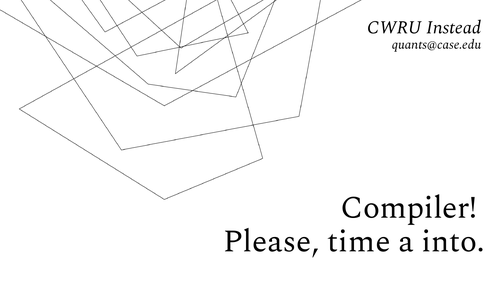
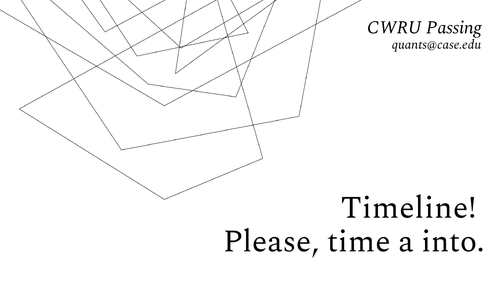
Instead: Instead -> Passing
Compiler: Compiler -> Timeline
